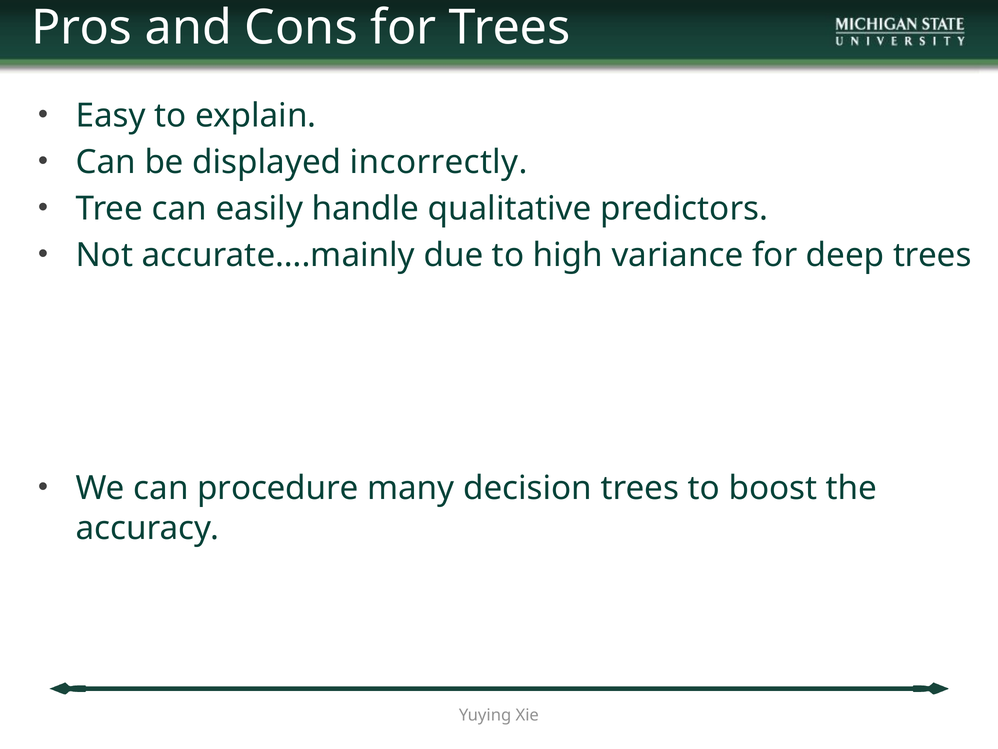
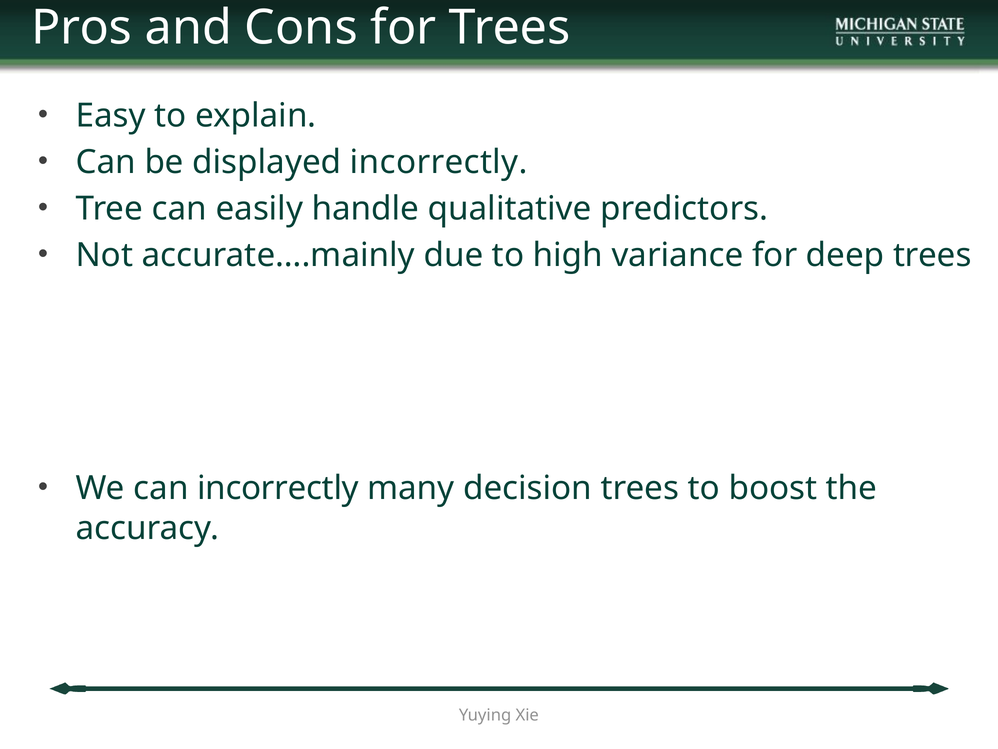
can procedure: procedure -> incorrectly
